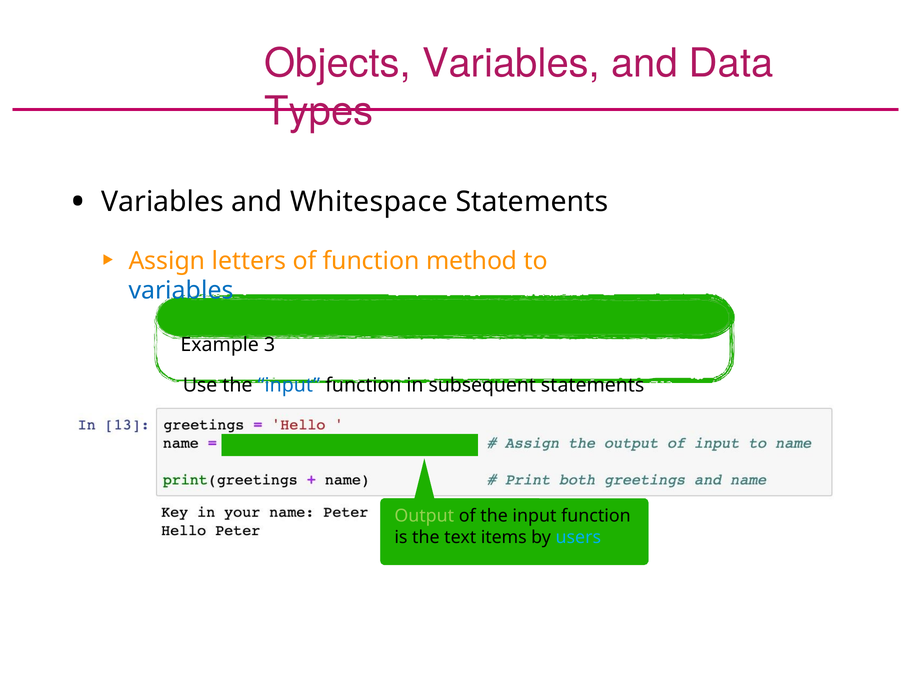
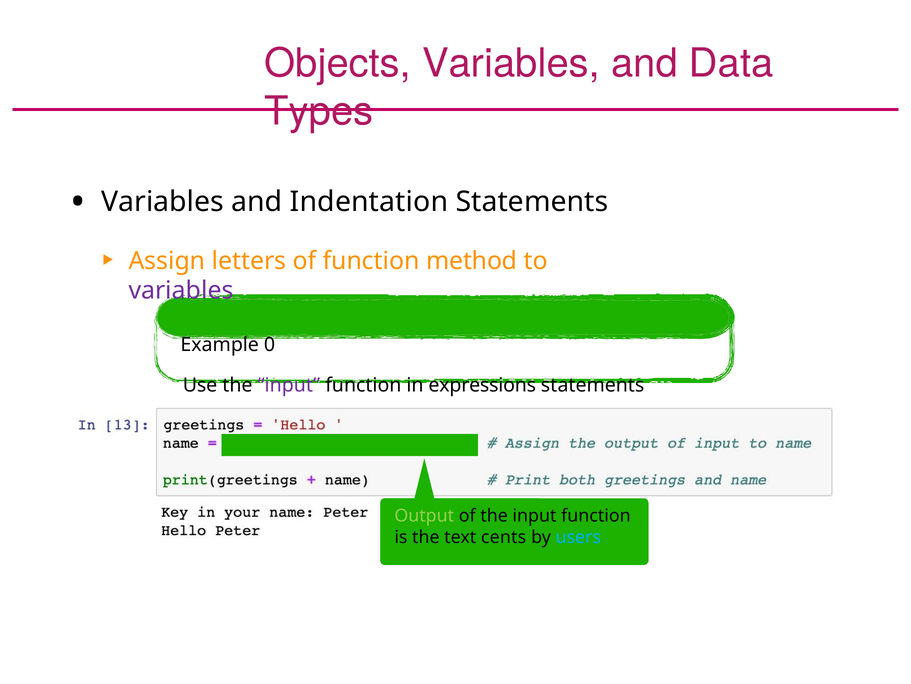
Whitespace: Whitespace -> Indentation
variables at (181, 290) colour: blue -> purple
3: 3 -> 0
input at (289, 385) colour: blue -> purple
subsequent: subsequent -> expressions
items: items -> cents
